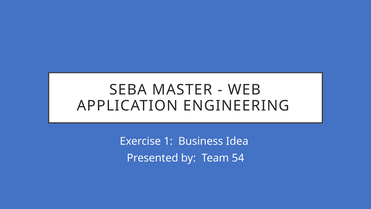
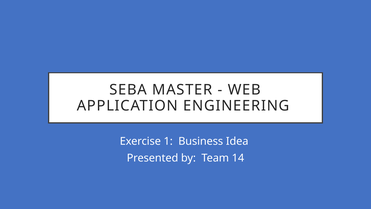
54: 54 -> 14
